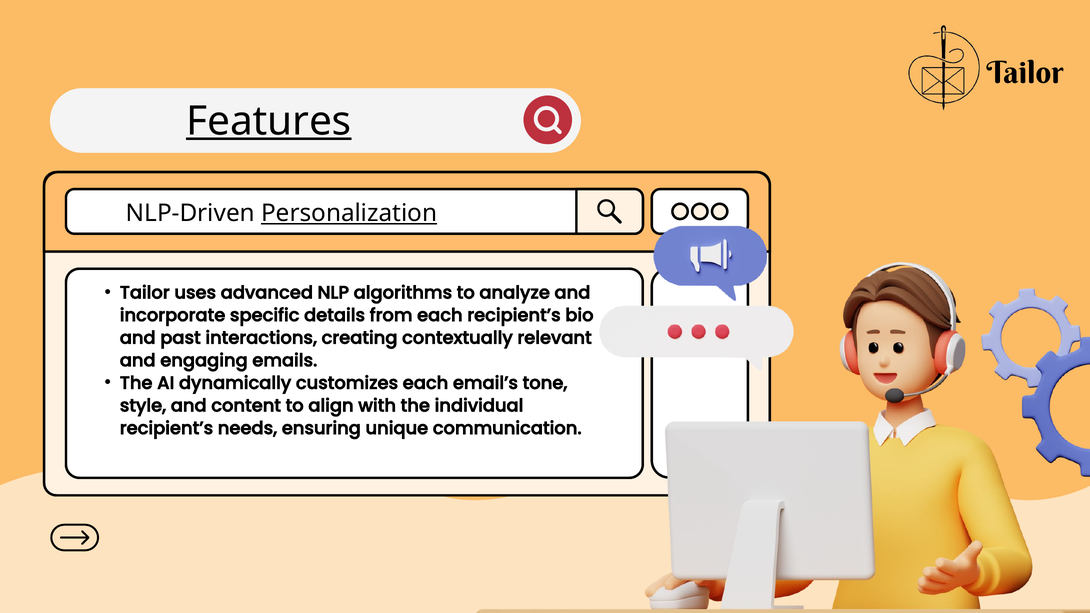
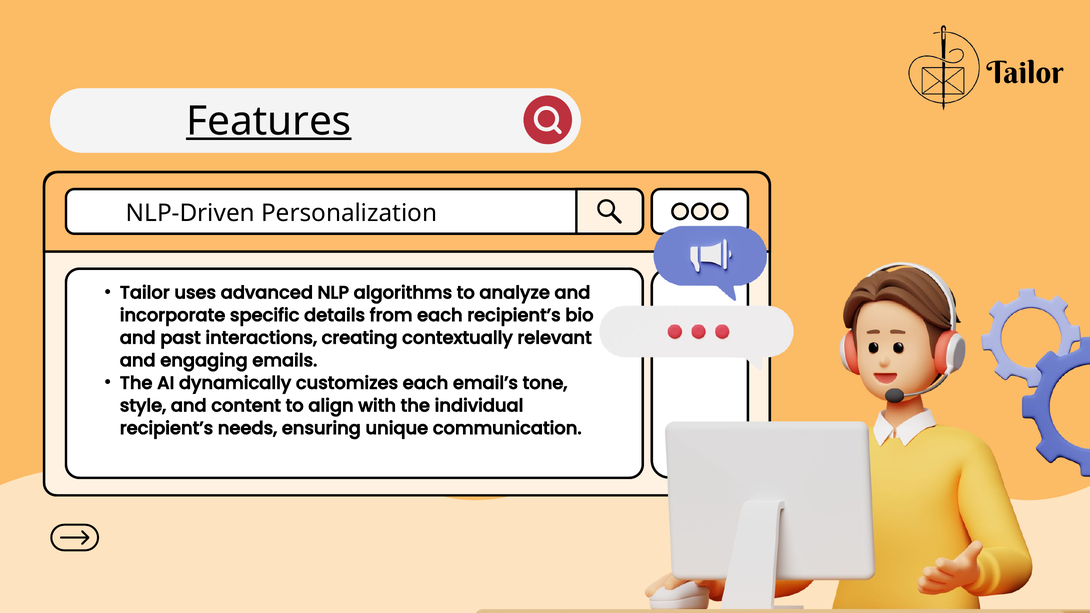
Personalization underline: present -> none
